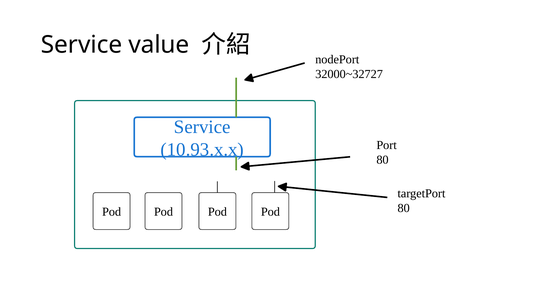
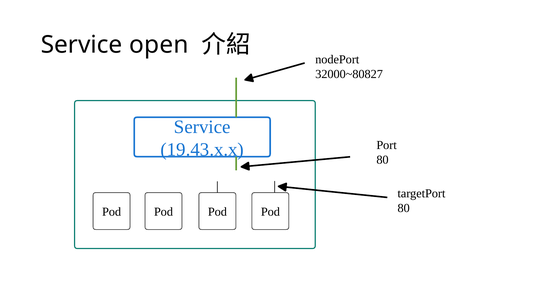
value: value -> open
32000~32727: 32000~32727 -> 32000~80827
10.93.x.x: 10.93.x.x -> 19.43.x.x
